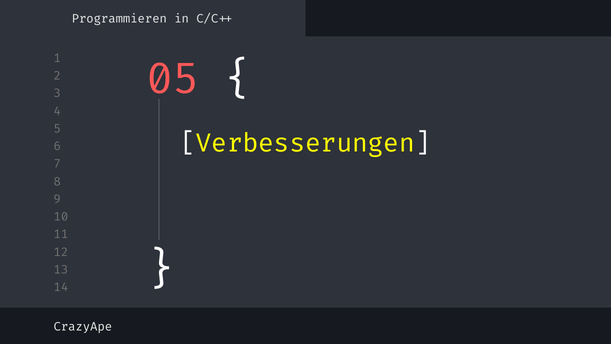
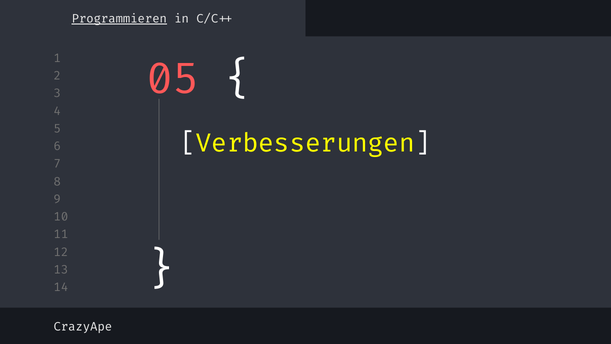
Programmieren underline: none -> present
